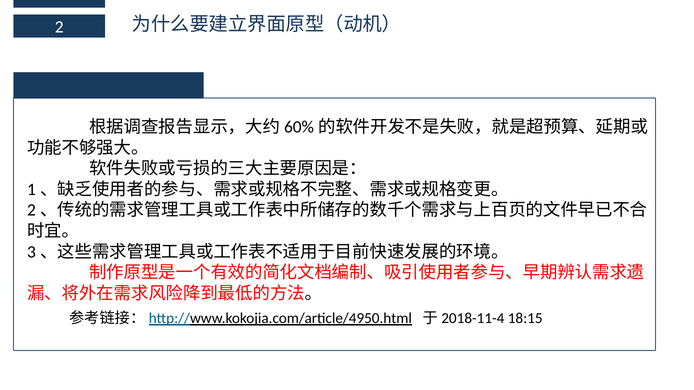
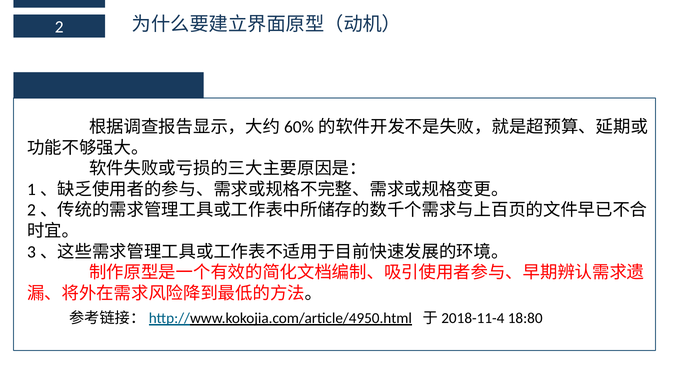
18:15: 18:15 -> 18:80
